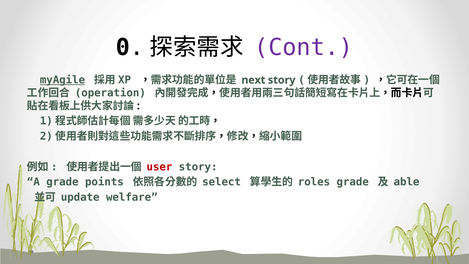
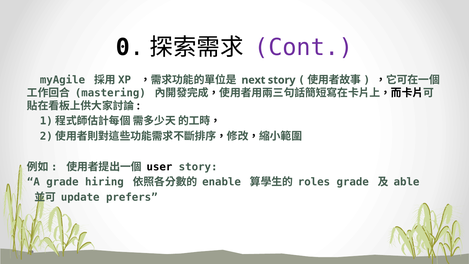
myAgile underline: present -> none
operation: operation -> mastering
user colour: red -> black
points: points -> hiring
select: select -> enable
welfare: welfare -> prefers
